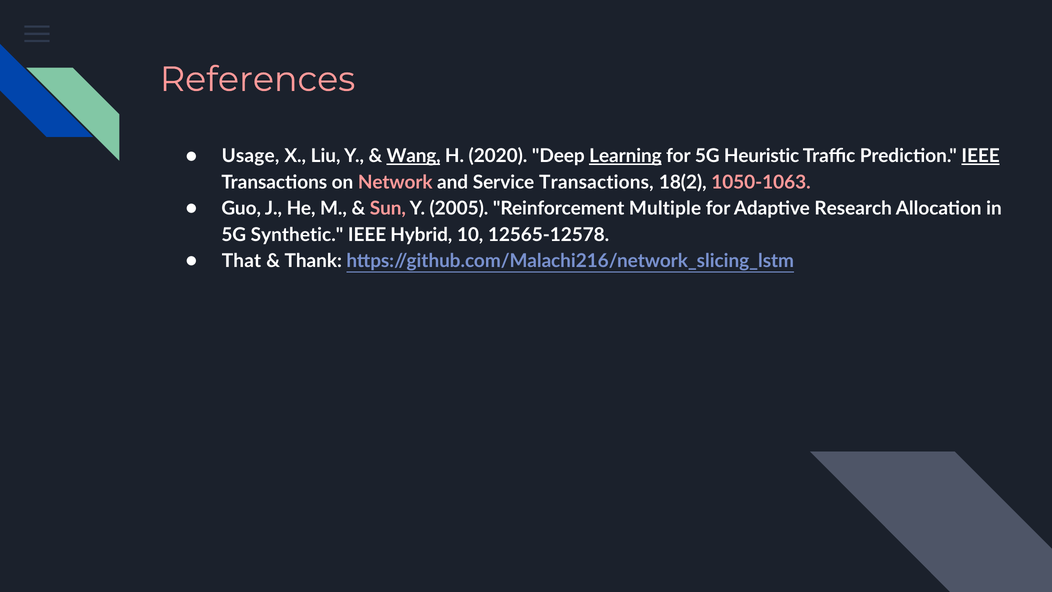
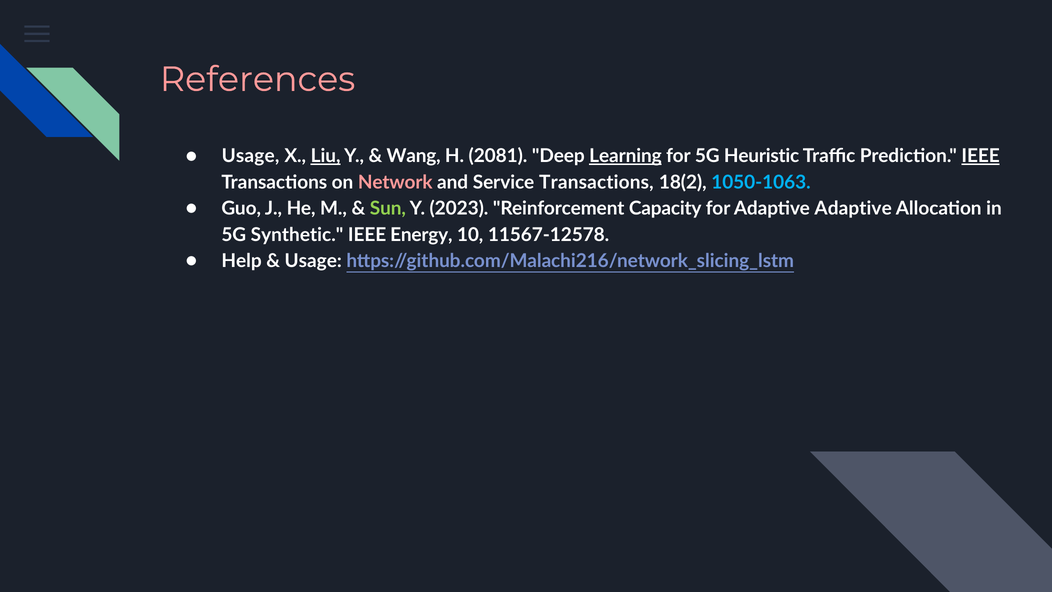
Liu underline: none -> present
Wang underline: present -> none
2020: 2020 -> 2081
1050-1063 colour: pink -> light blue
Sun colour: pink -> light green
2005: 2005 -> 2023
Multiple: Multiple -> Capacity
Adaptive Research: Research -> Adaptive
Hybrid: Hybrid -> Energy
12565-12578: 12565-12578 -> 11567-12578
That: That -> Help
Thank at (313, 261): Thank -> Usage
